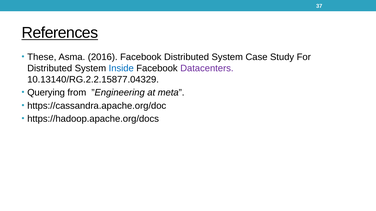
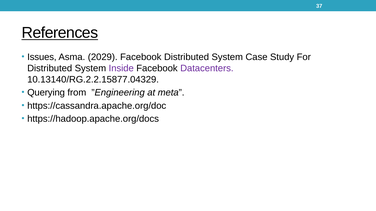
These: These -> Issues
2016: 2016 -> 2029
Inside colour: blue -> purple
